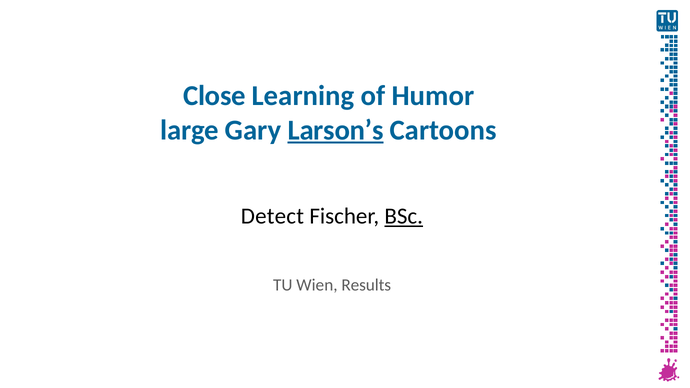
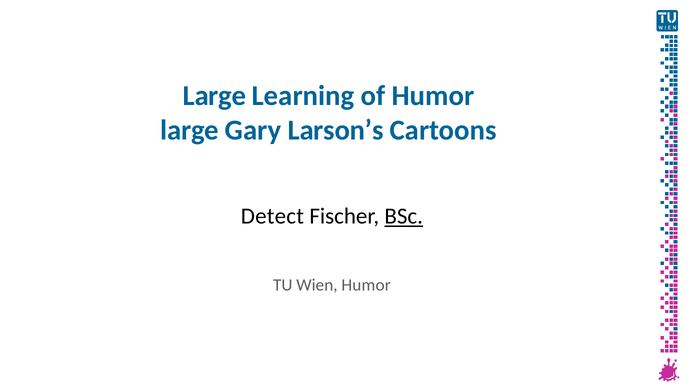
Close at (214, 96): Close -> Large
Larson’s underline: present -> none
Wien Results: Results -> Humor
